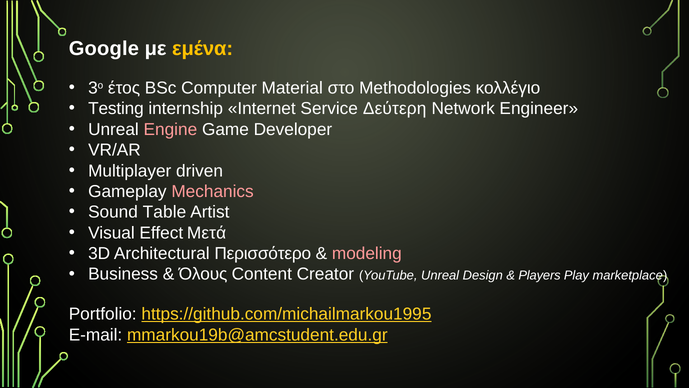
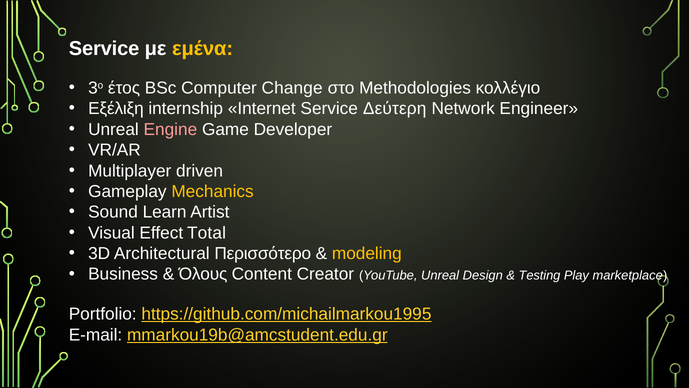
Google at (104, 48): Google -> Service
Material: Material -> Change
Testing: Testing -> Εξέλιξη
Mechanics colour: pink -> yellow
Table: Table -> Learn
Μετά: Μετά -> Total
modeling colour: pink -> yellow
Players: Players -> Testing
